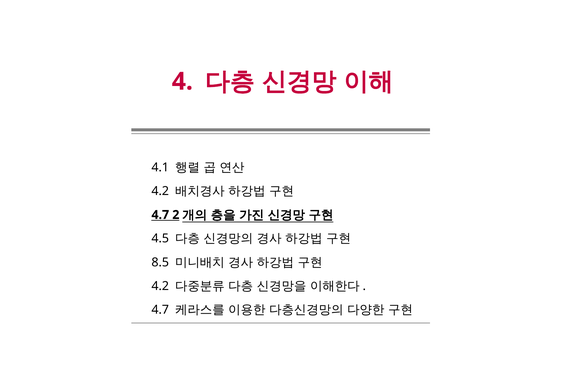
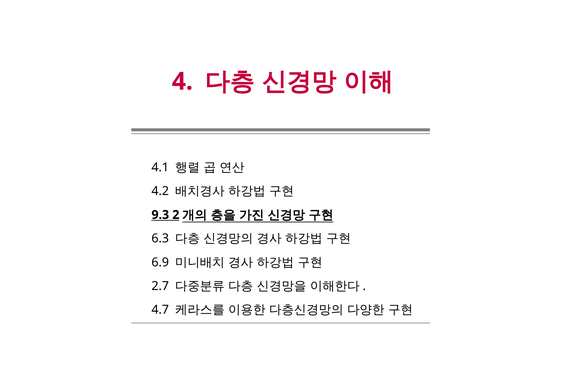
4.7 at (160, 215): 4.7 -> 9.3
4.5: 4.5 -> 6.3
8.5: 8.5 -> 6.9
4.2 at (160, 286): 4.2 -> 2.7
